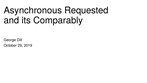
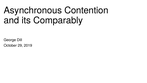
Requested: Requested -> Contention
